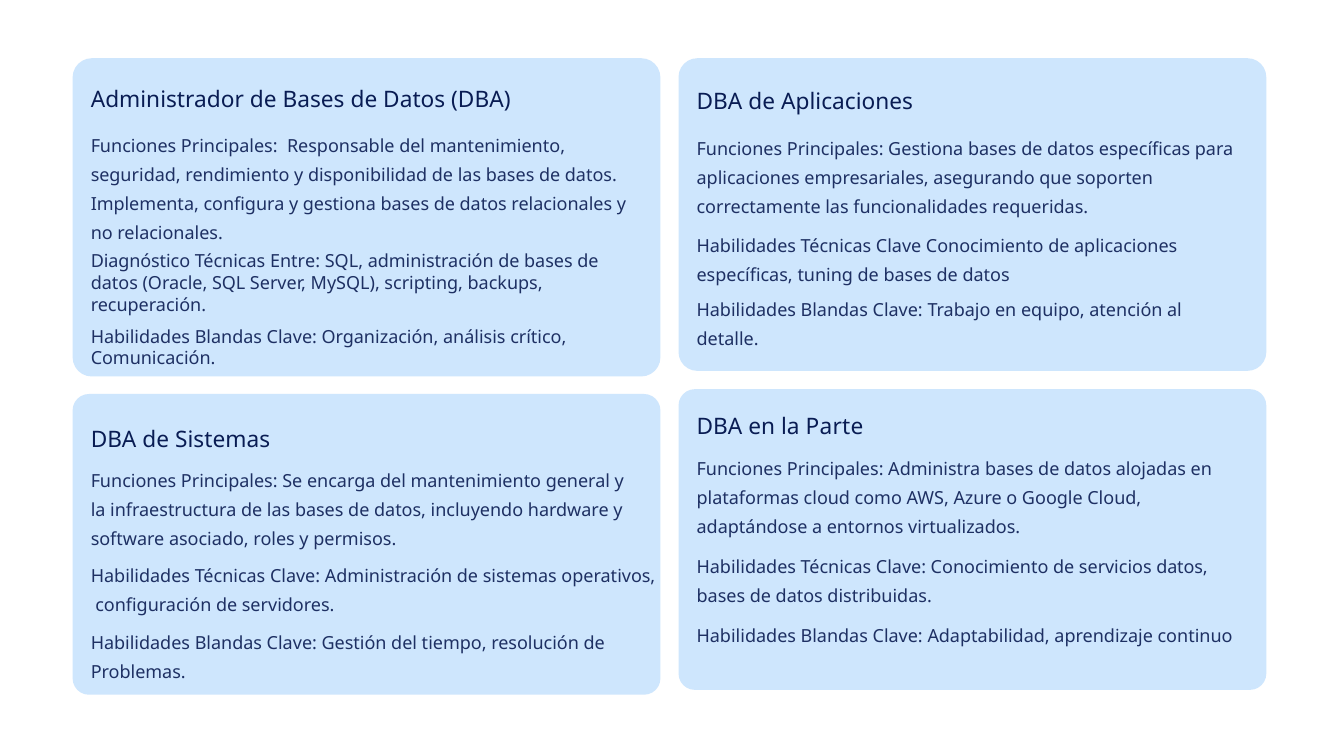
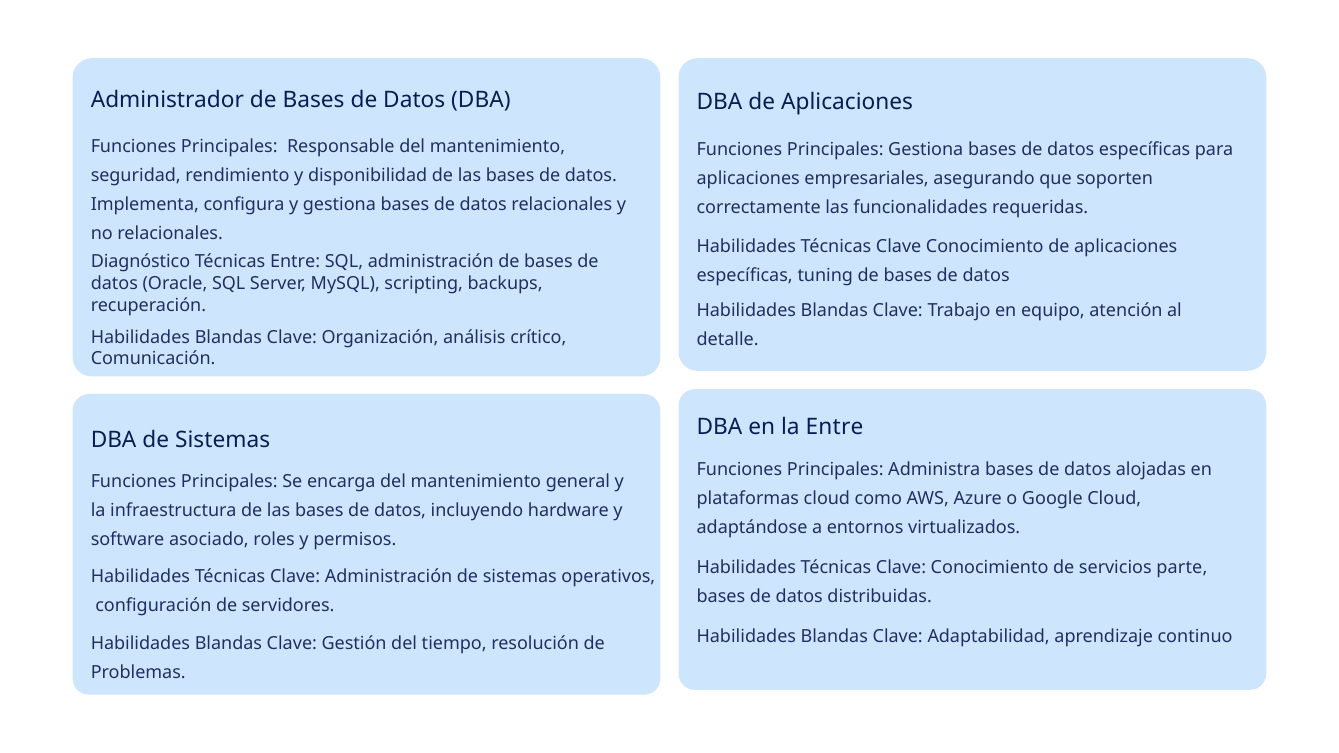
la Parte: Parte -> Entre
servicios datos: datos -> parte
